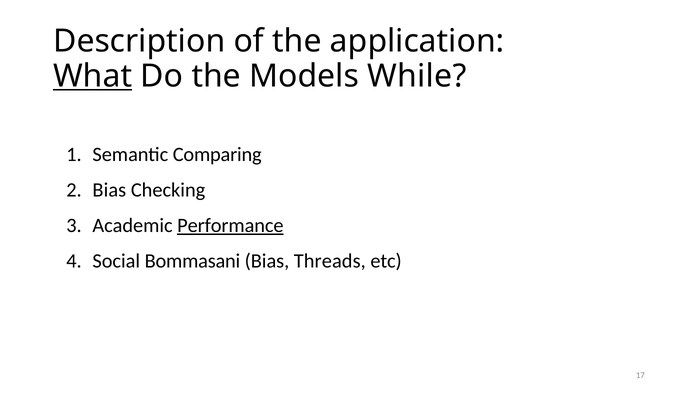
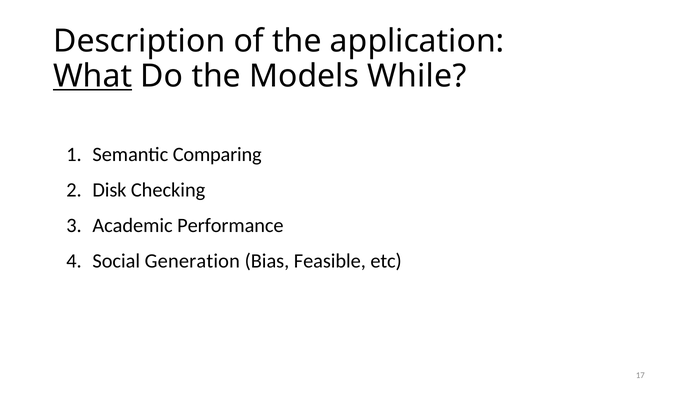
Bias at (109, 190): Bias -> Disk
Performance underline: present -> none
Bommasani: Bommasani -> Generation
Threads: Threads -> Feasible
